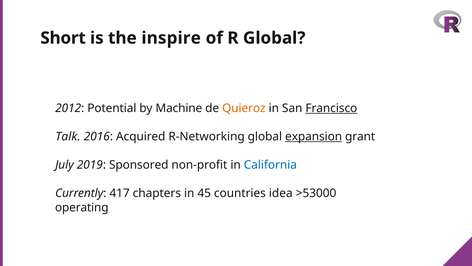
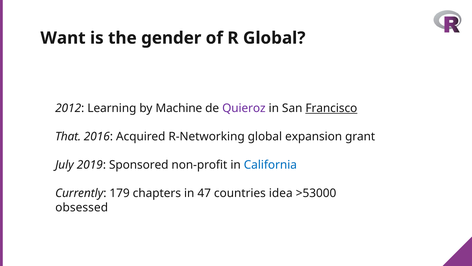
Short: Short -> Want
inspire: inspire -> gender
Potential: Potential -> Learning
Quieroz colour: orange -> purple
Talk: Talk -> That
expansion underline: present -> none
417: 417 -> 179
45: 45 -> 47
operating: operating -> obsessed
